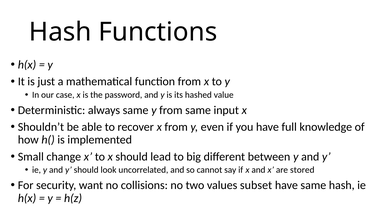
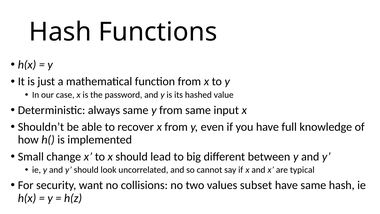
stored: stored -> typical
